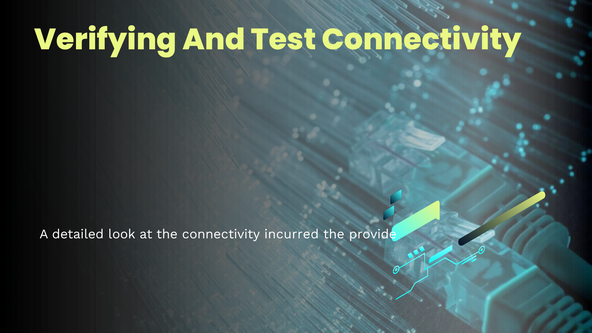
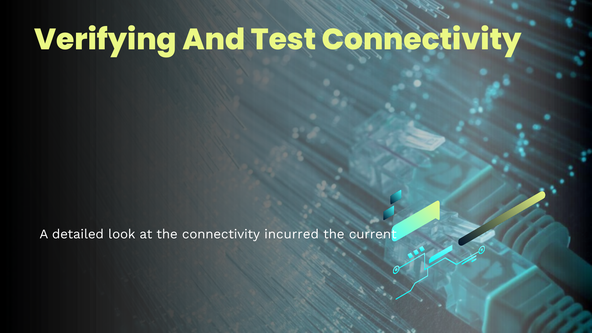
provide: provide -> current
